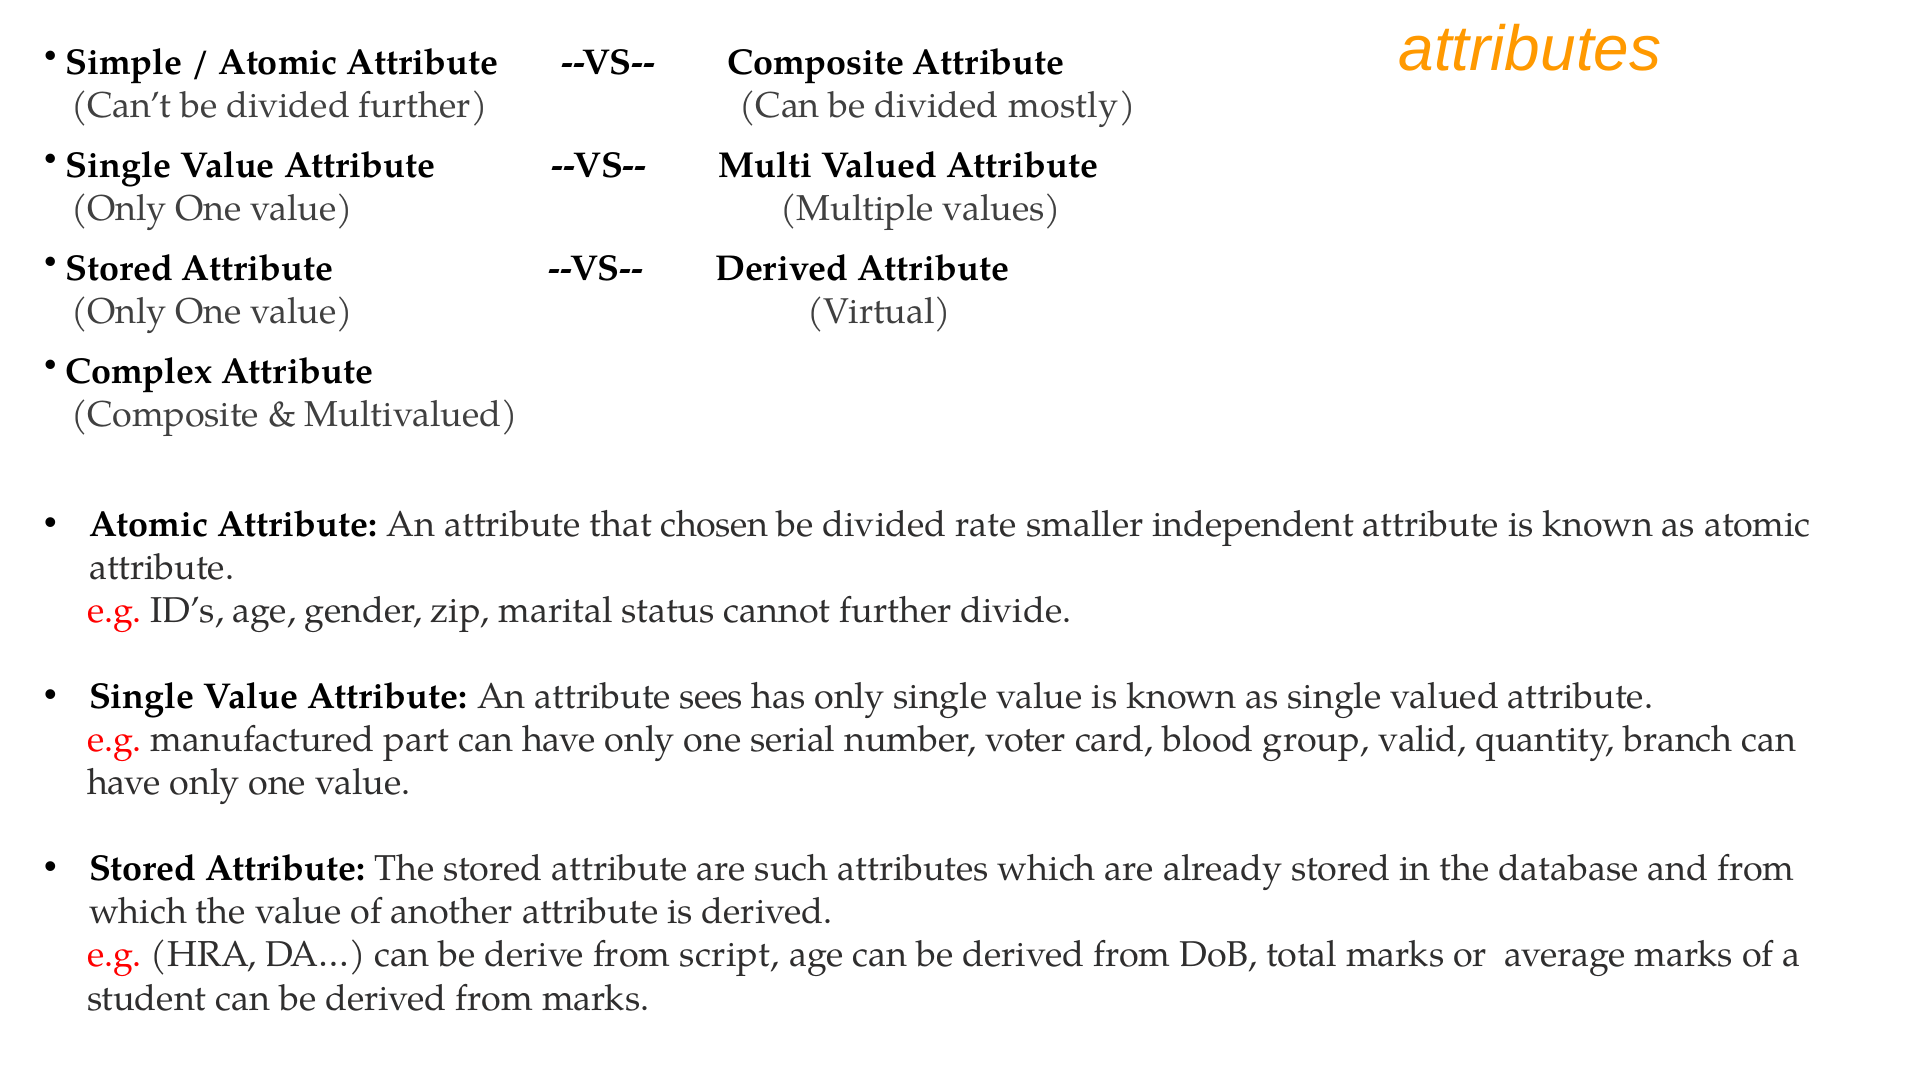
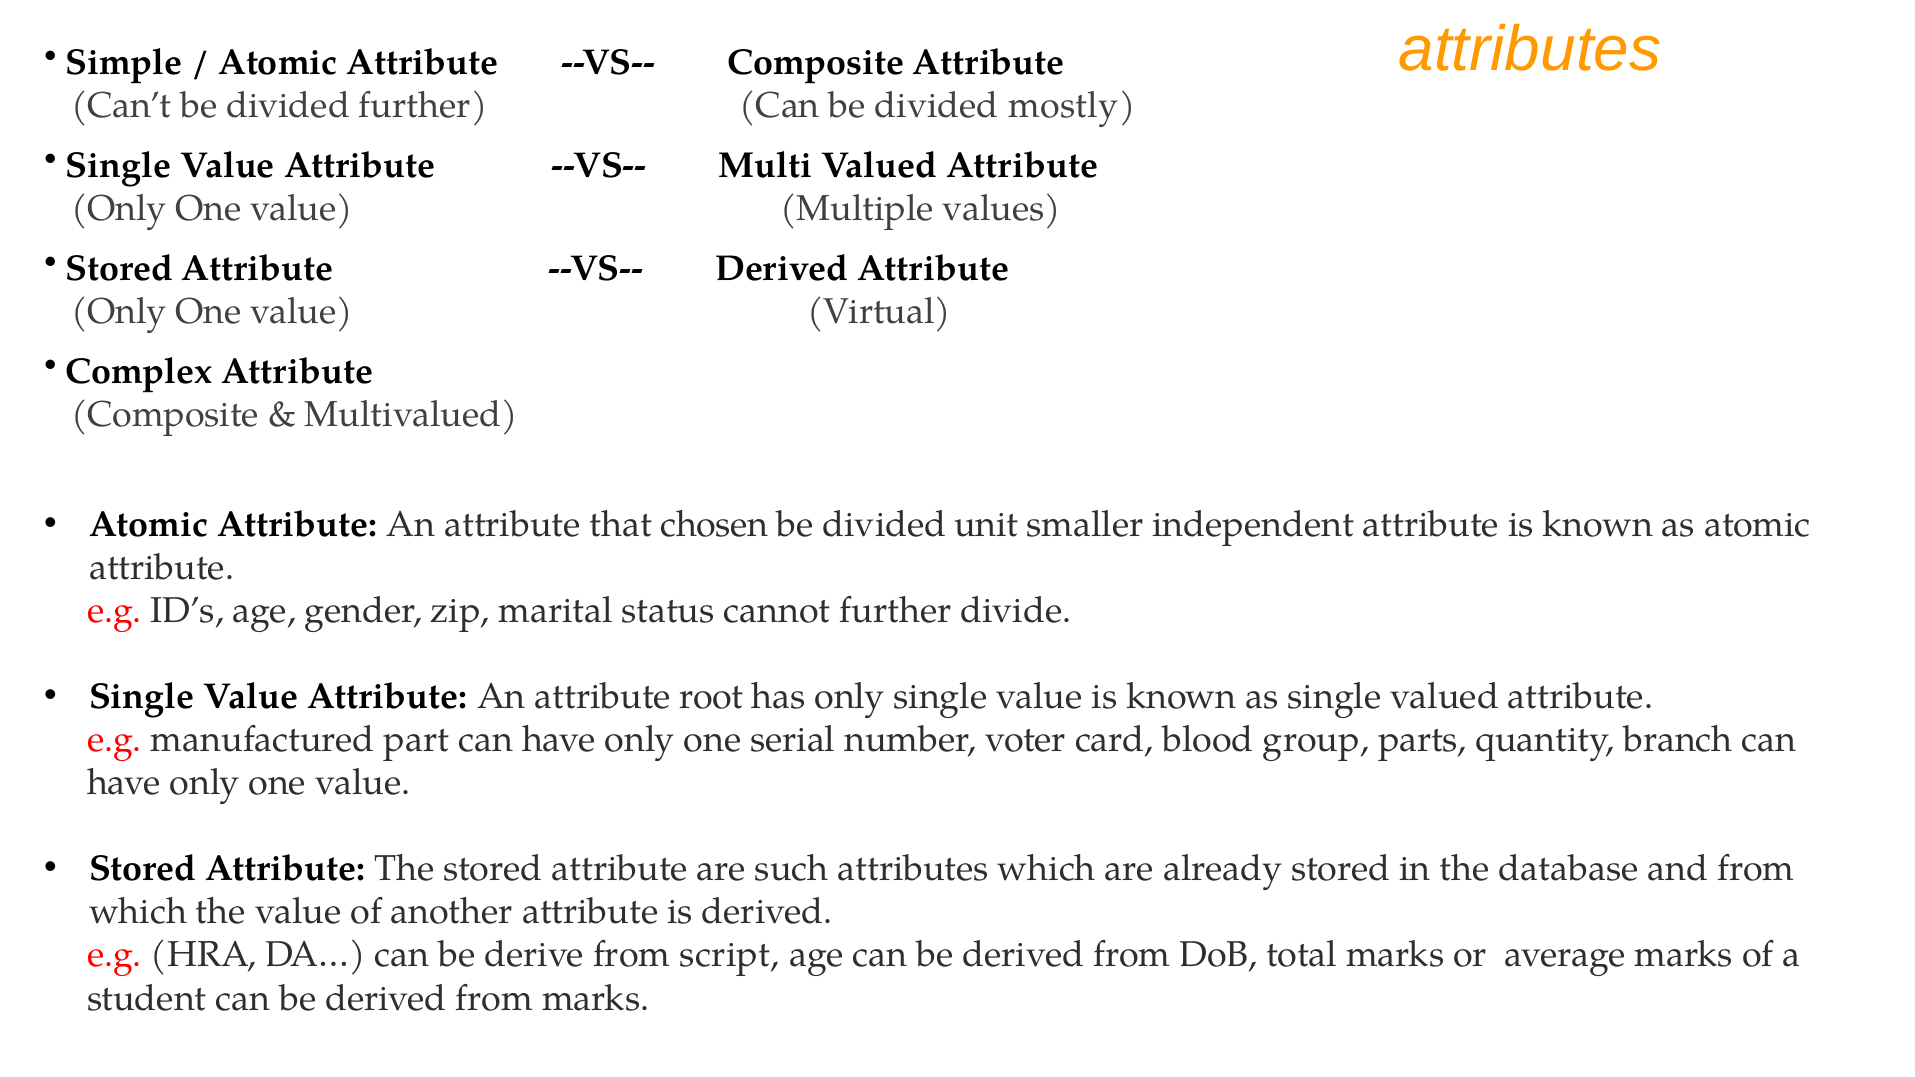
rate: rate -> unit
sees: sees -> root
valid: valid -> parts
